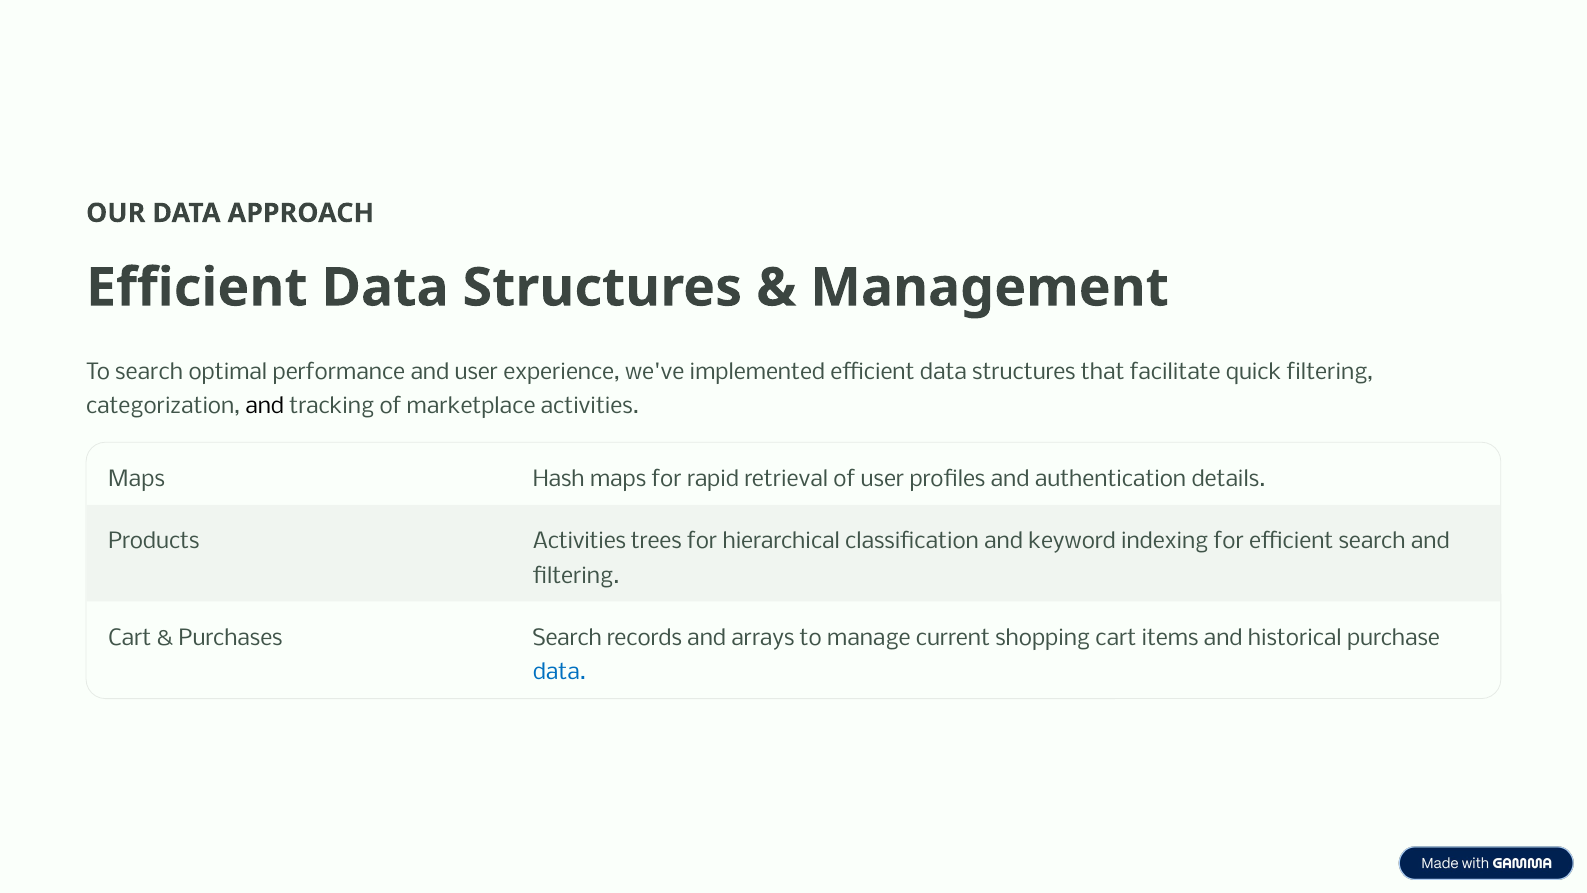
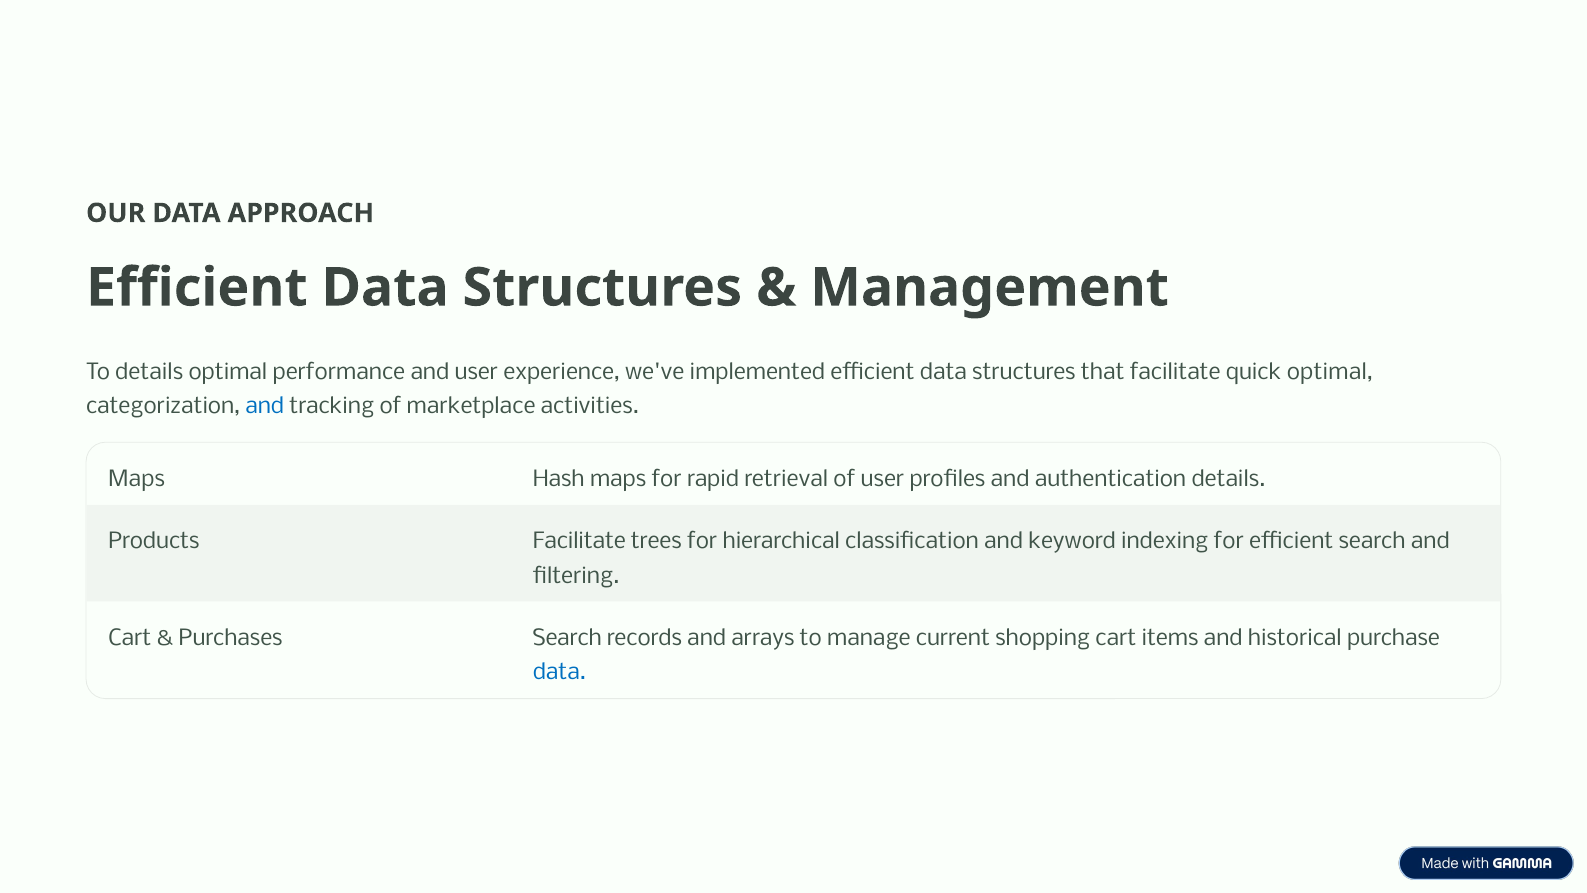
To search: search -> details
quick filtering: filtering -> optimal
and at (265, 407) colour: black -> blue
Products Activities: Activities -> Facilitate
